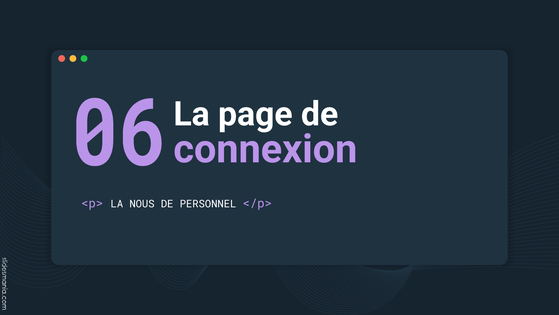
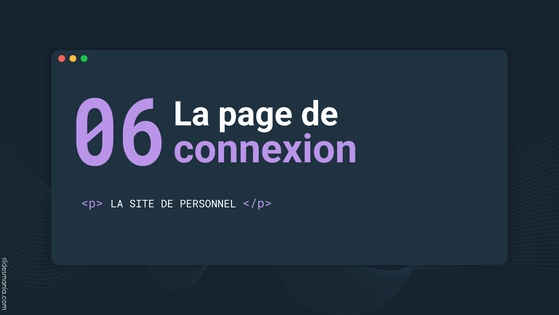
NOUS: NOUS -> SITE
